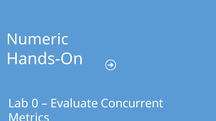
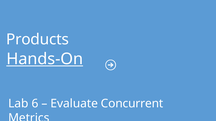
Numeric: Numeric -> Products
Hands-On underline: none -> present
0: 0 -> 6
